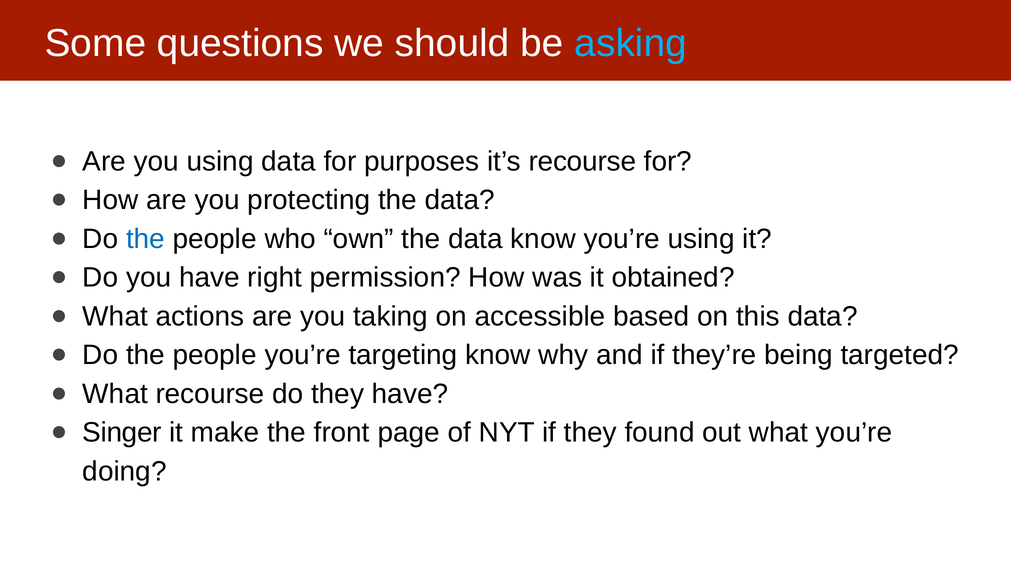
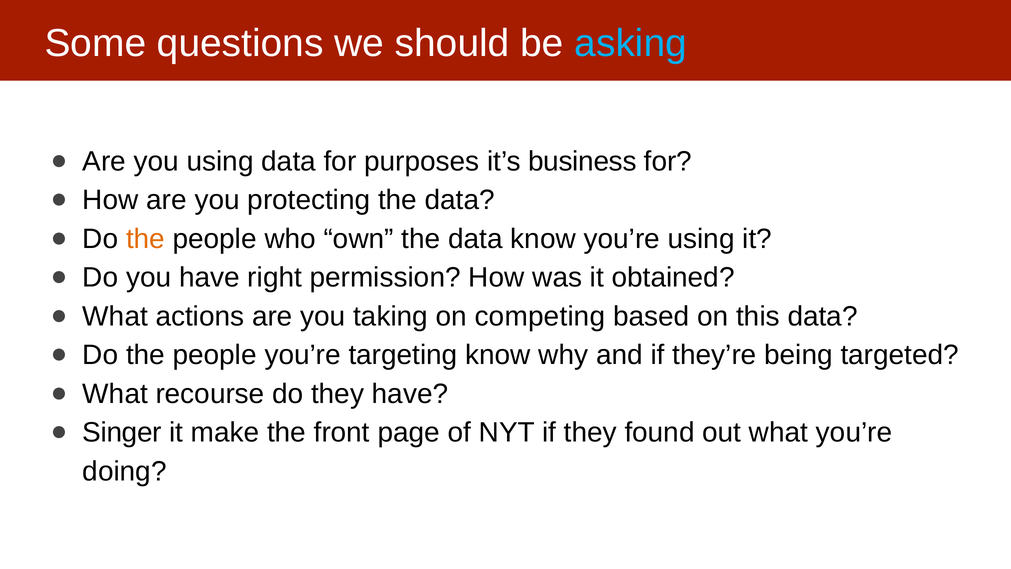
it’s recourse: recourse -> business
the at (145, 239) colour: blue -> orange
accessible: accessible -> competing
